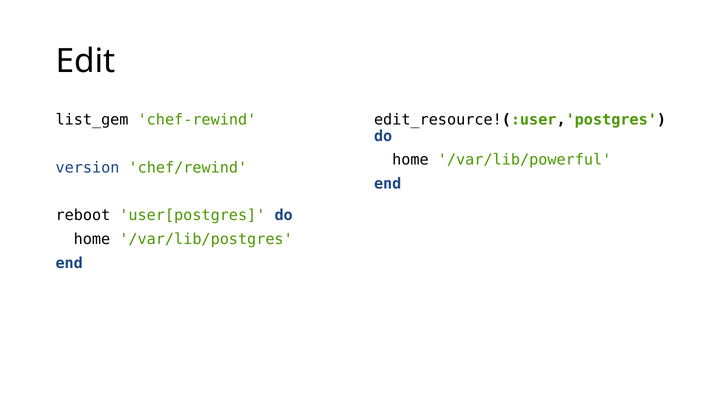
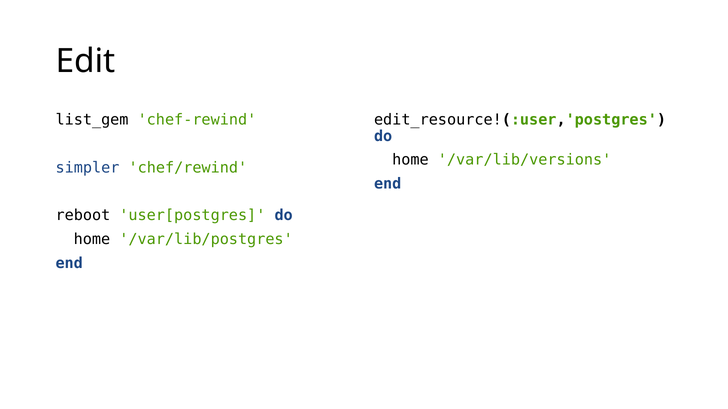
/var/lib/powerful: /var/lib/powerful -> /var/lib/versions
version: version -> simpler
